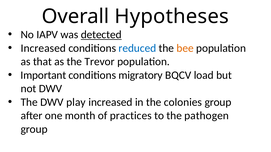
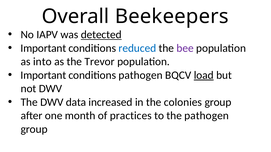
Hypotheses: Hypotheses -> Beekeepers
Increased at (43, 48): Increased -> Important
bee colour: orange -> purple
that: that -> into
conditions migratory: migratory -> pathogen
load underline: none -> present
play: play -> data
